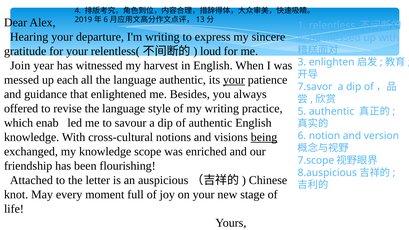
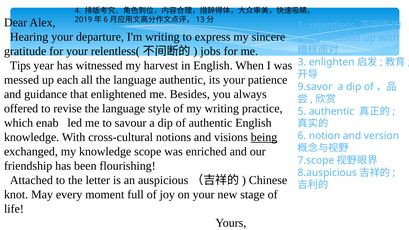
loud: loud -> jobs
Join: Join -> Tips
your at (234, 80) underline: present -> none
7.savor: 7.savor -> 9.savor
